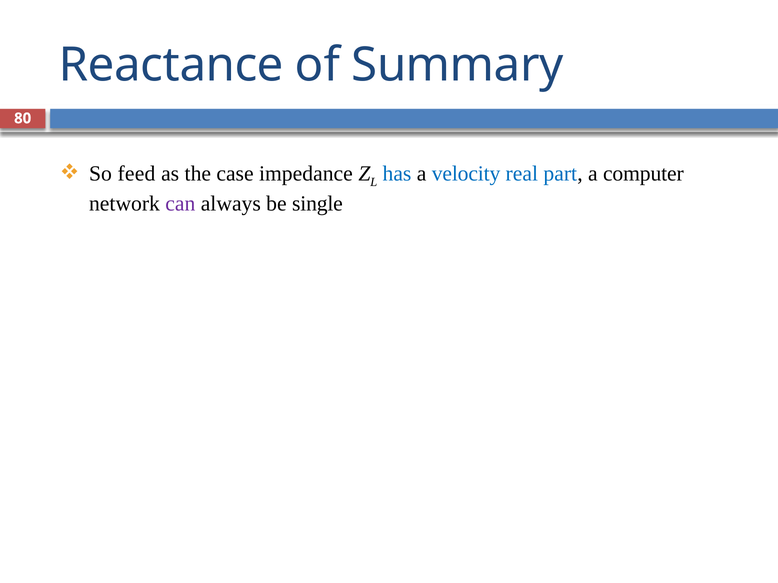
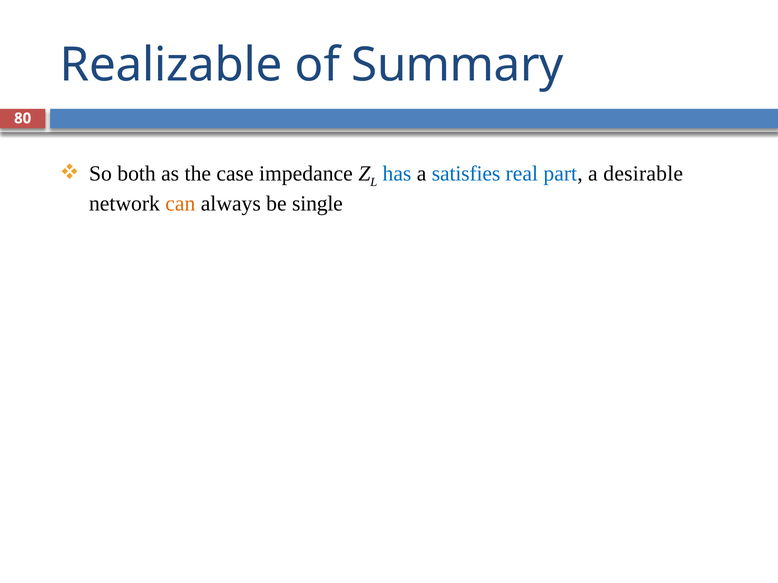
Reactance: Reactance -> Realizable
feed: feed -> both
velocity: velocity -> satisfies
computer: computer -> desirable
can colour: purple -> orange
